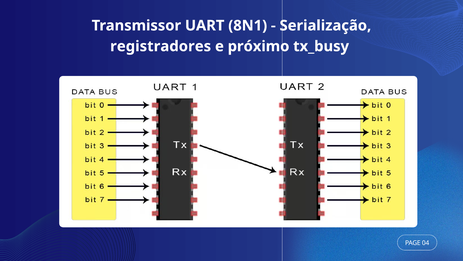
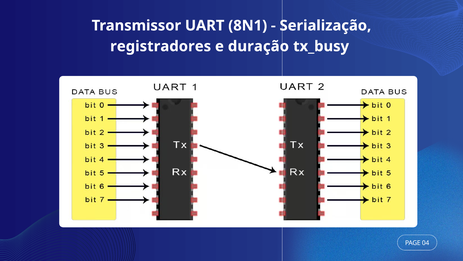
próximo: próximo -> duração
